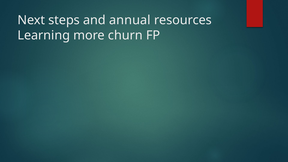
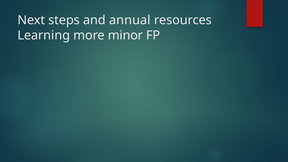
churn: churn -> minor
